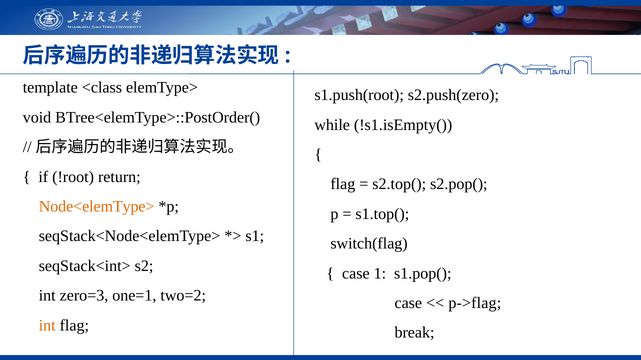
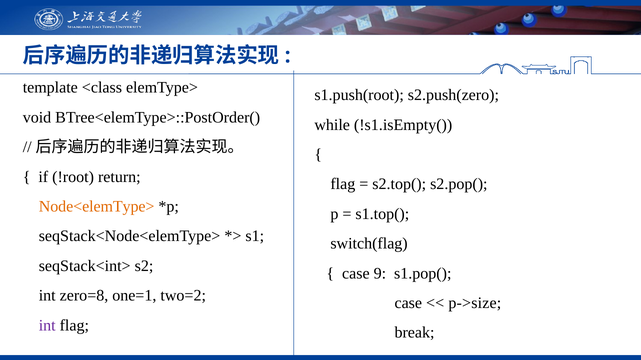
1: 1 -> 9
zero=3: zero=3 -> zero=8
p->flag: p->flag -> p->size
int at (47, 326) colour: orange -> purple
